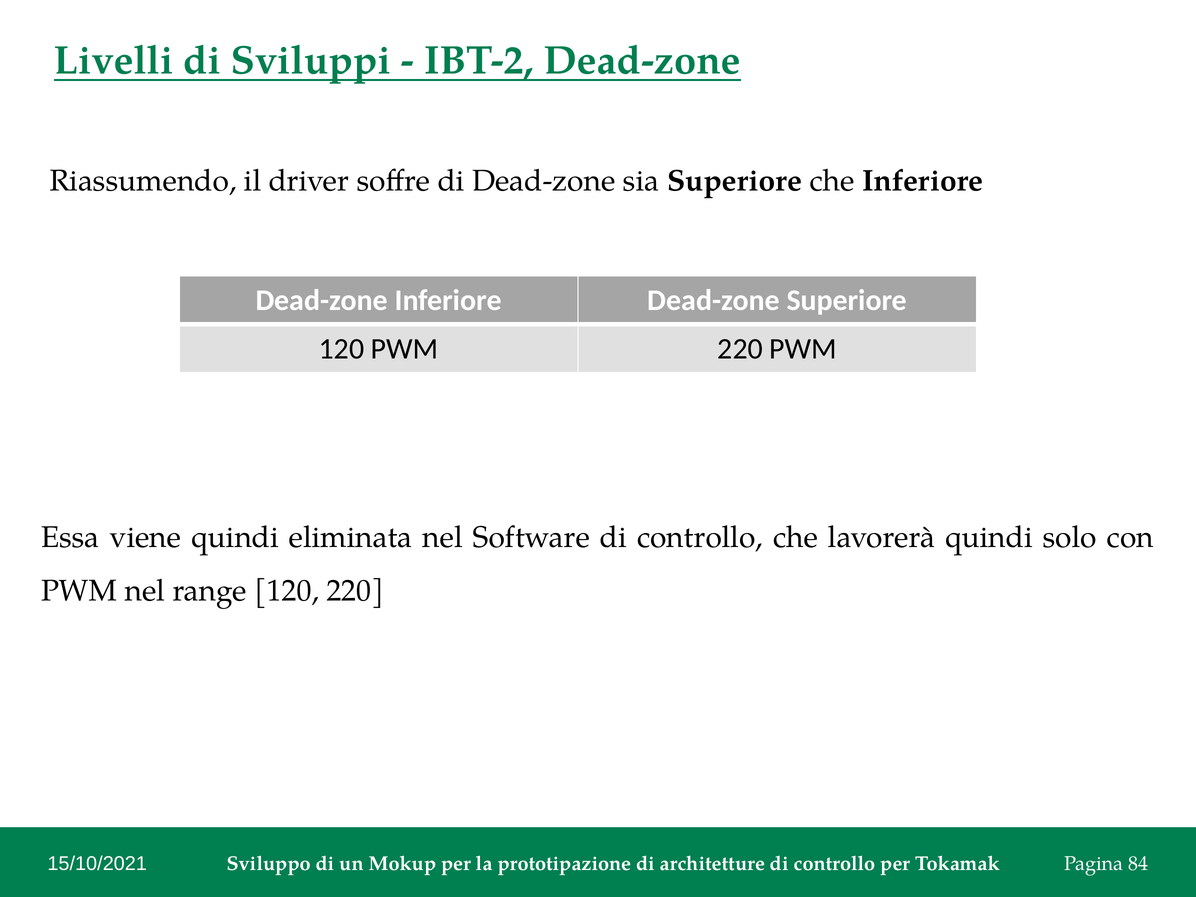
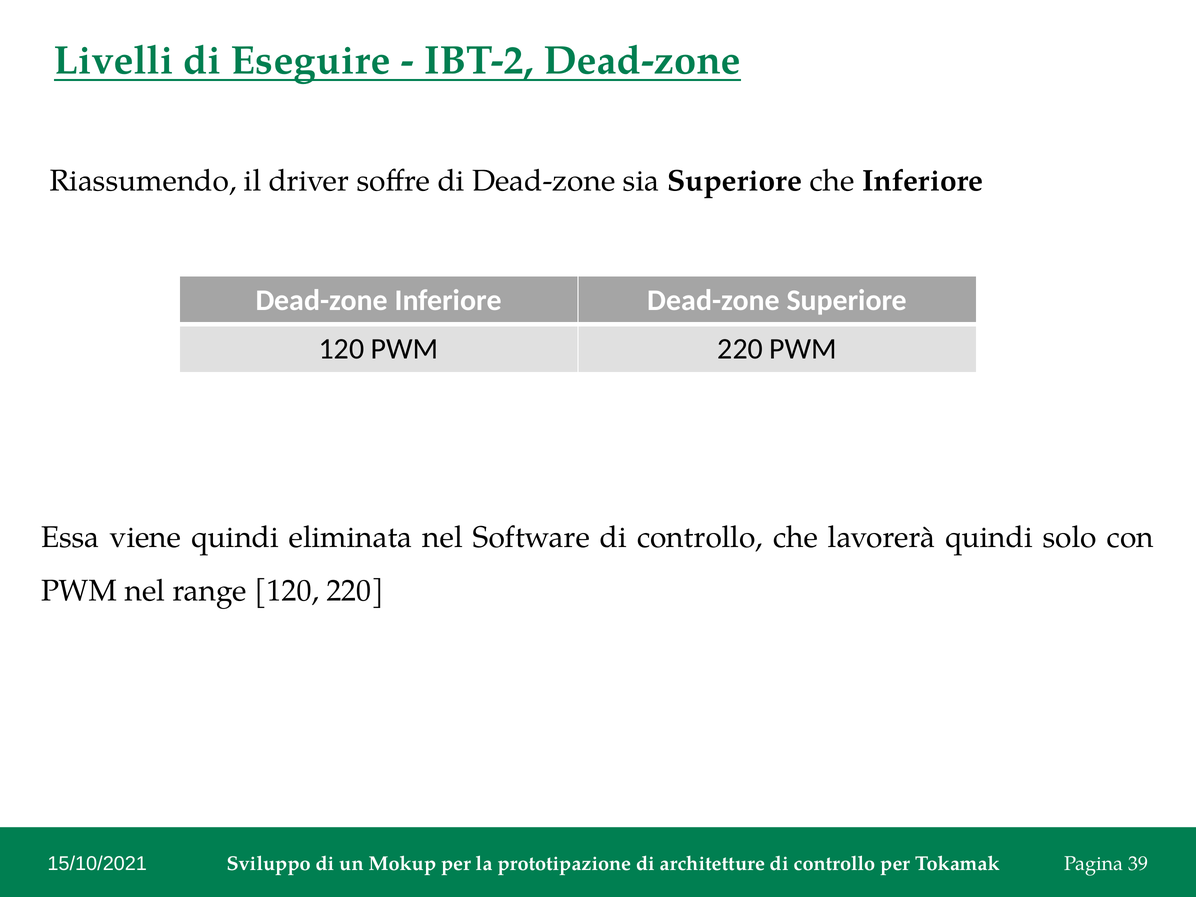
Sviluppi: Sviluppi -> Eseguire
84: 84 -> 39
